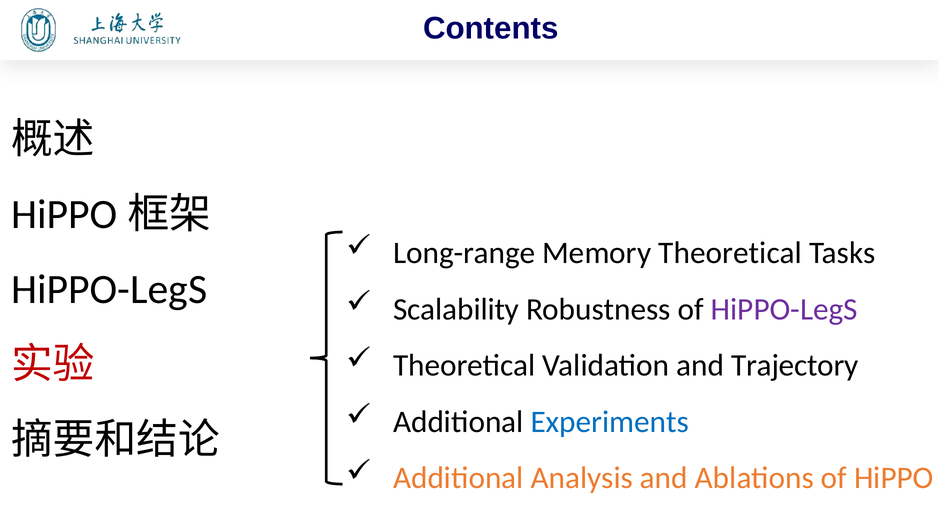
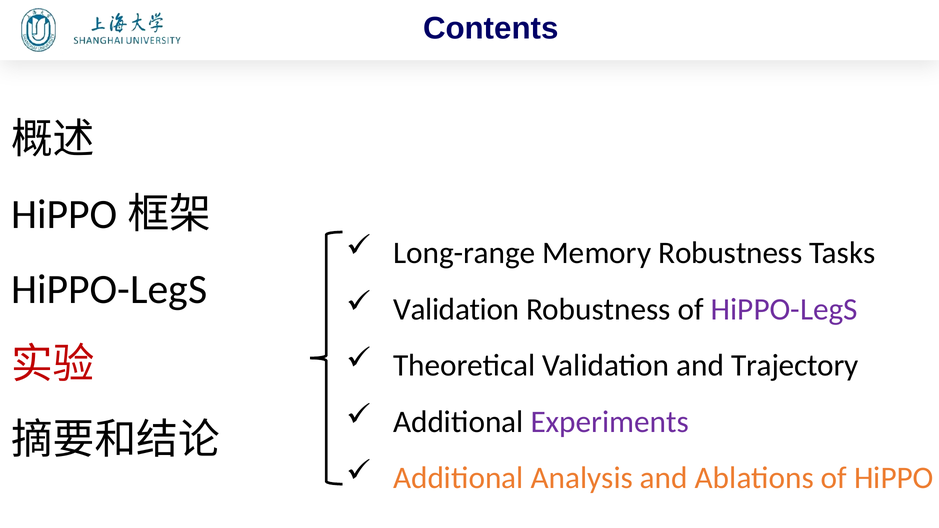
Memory Theoretical: Theoretical -> Robustness
Scalability at (456, 309): Scalability -> Validation
Experiments colour: blue -> purple
